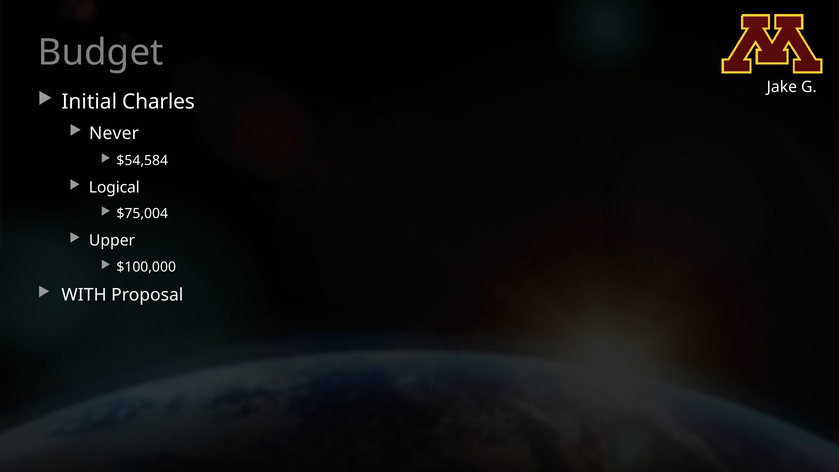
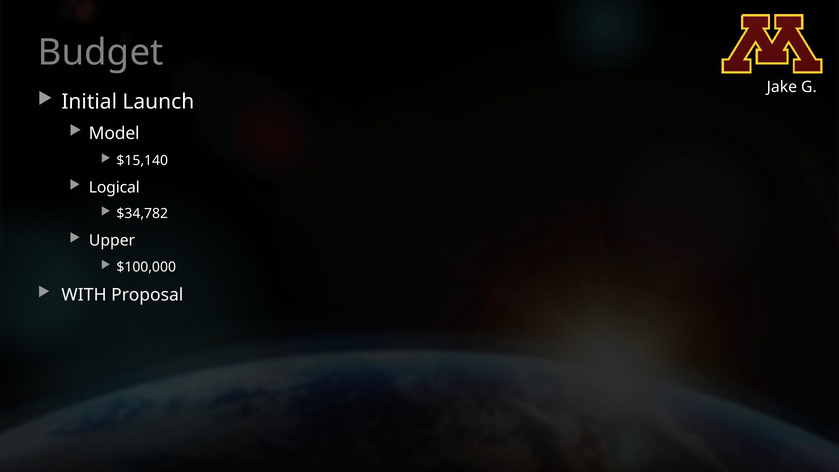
Charles: Charles -> Launch
Never: Never -> Model
$54,584: $54,584 -> $15,140
$75,004: $75,004 -> $34,782
